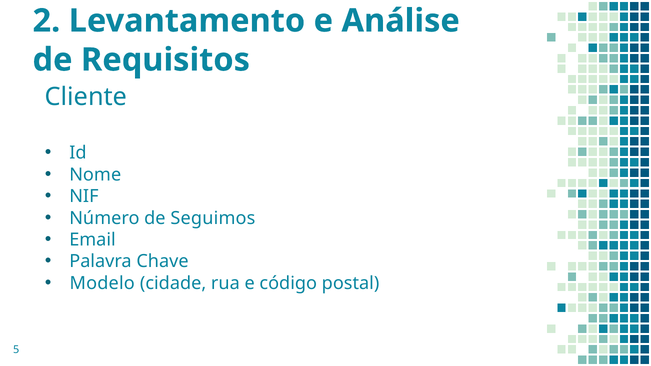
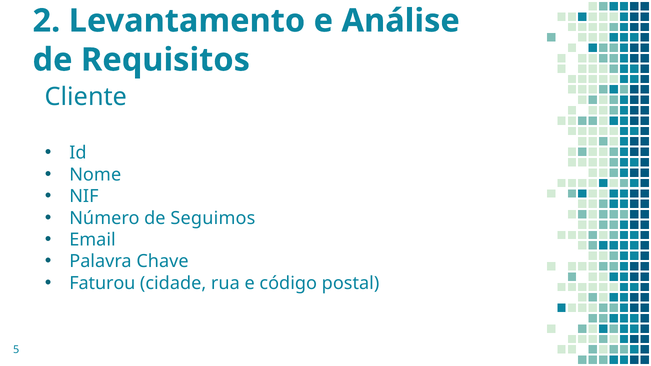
Modelo: Modelo -> Faturou
